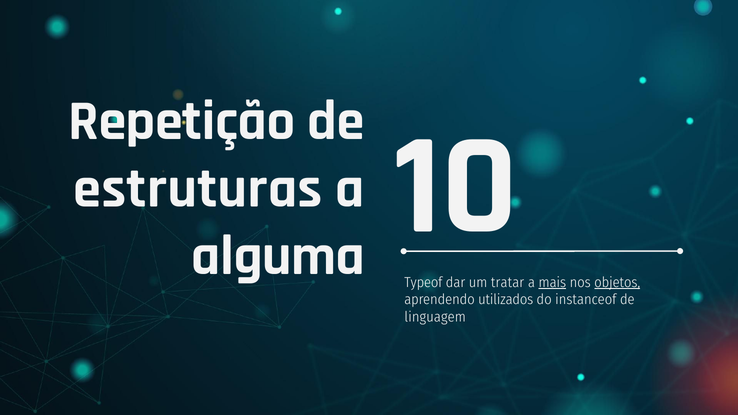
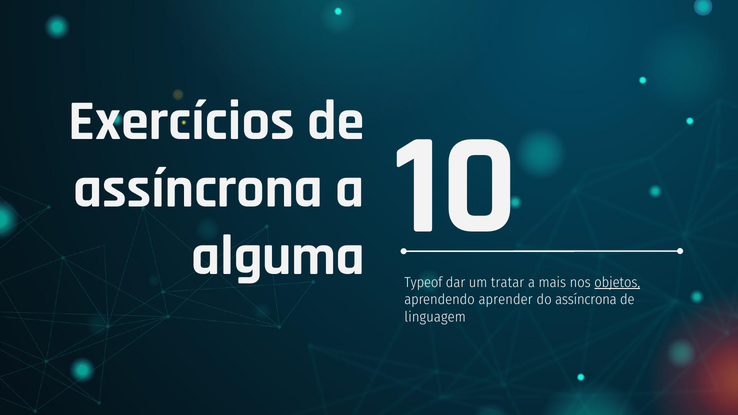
Repetição: Repetição -> Exercícios
estruturas at (198, 188): estruturas -> assíncrona
mais underline: present -> none
utilizados: utilizados -> aprender
do instanceof: instanceof -> assíncrona
